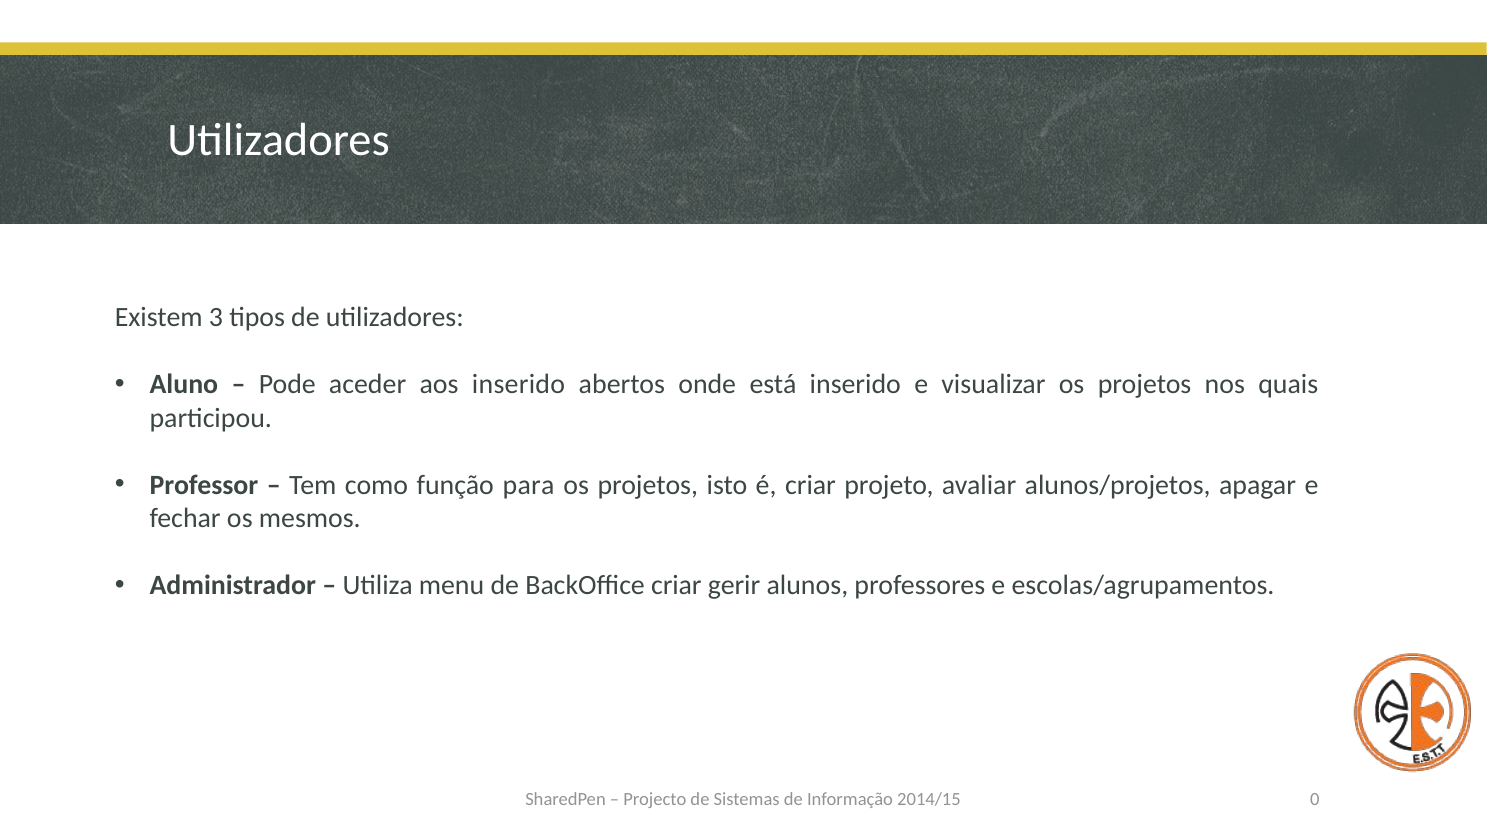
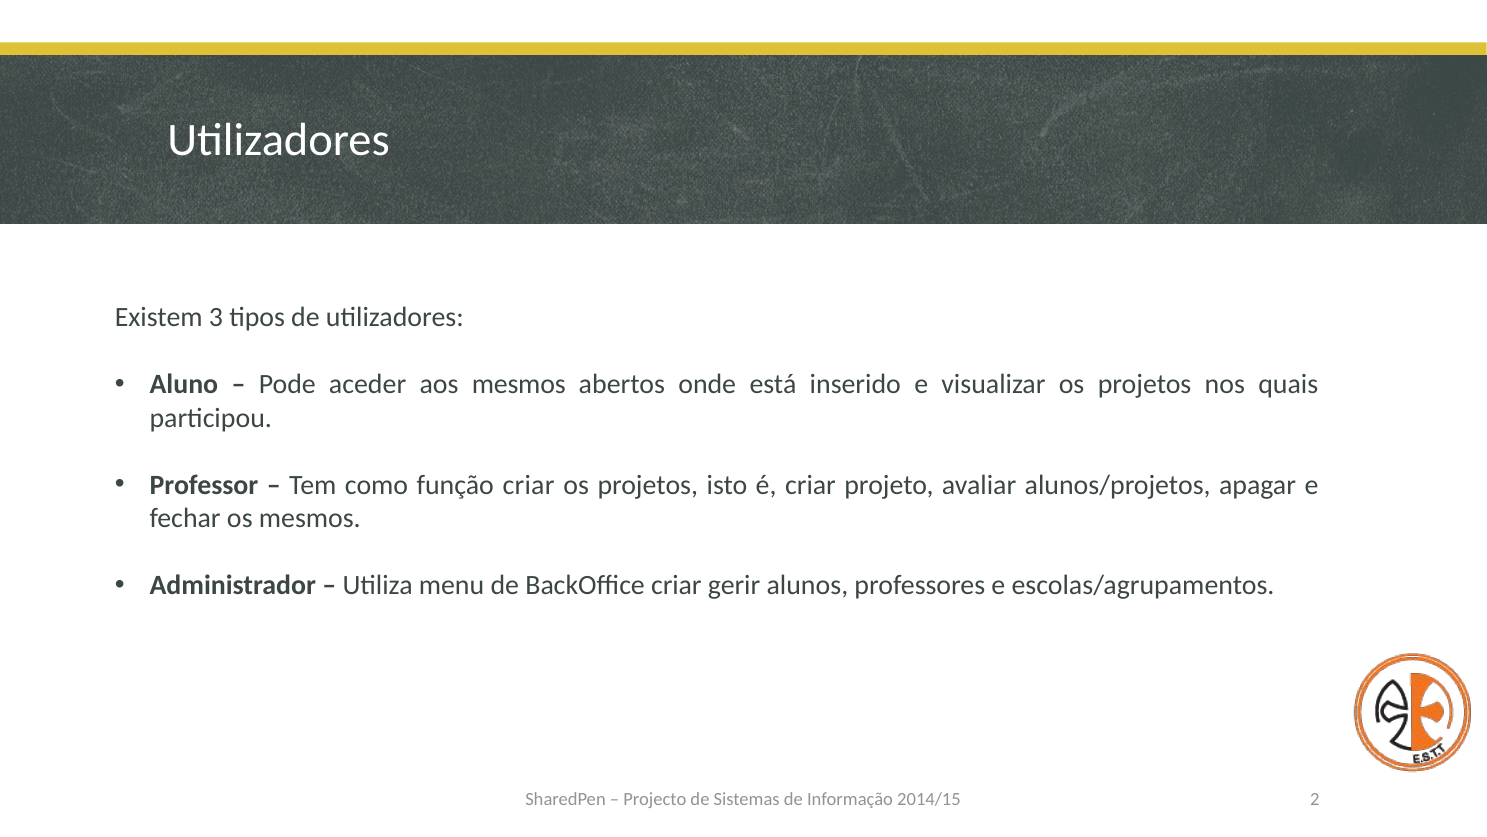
aos inserido: inserido -> mesmos
função para: para -> criar
0: 0 -> 2
